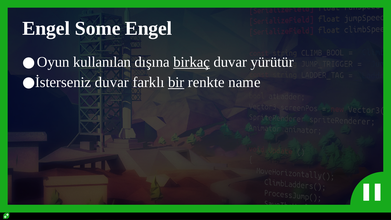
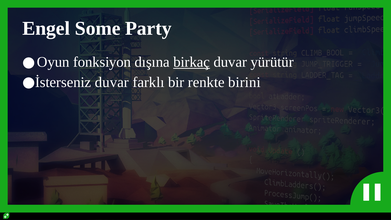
Some Engel: Engel -> Party
kullanılan: kullanılan -> fonksiyon
bir underline: present -> none
name: name -> birini
